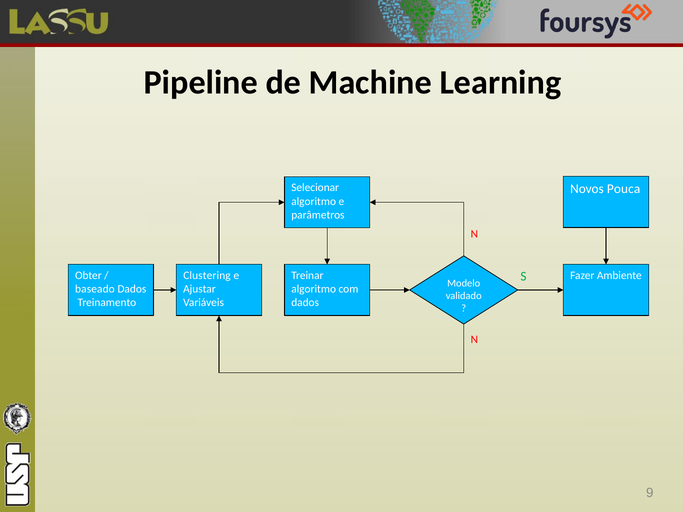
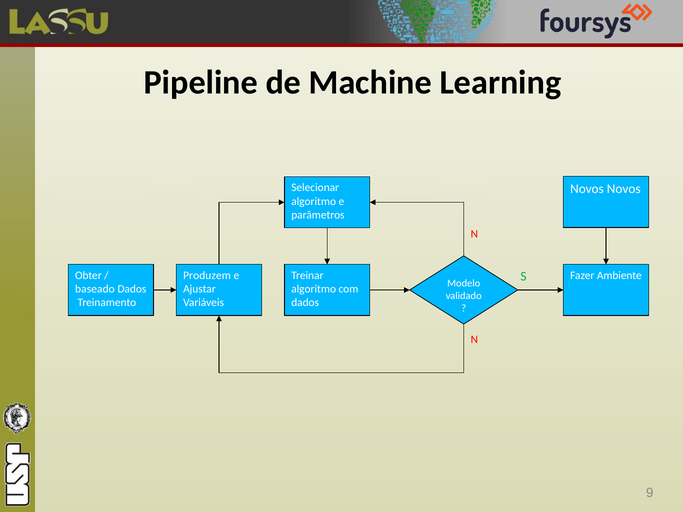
Novos Pouca: Pouca -> Novos
Clustering: Clustering -> Produzem
